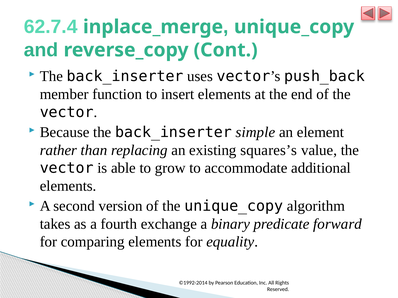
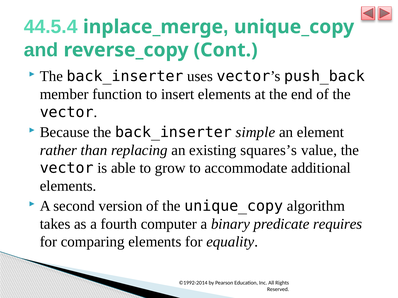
62.7.4: 62.7.4 -> 44.5.4
exchange: exchange -> computer
forward: forward -> requires
